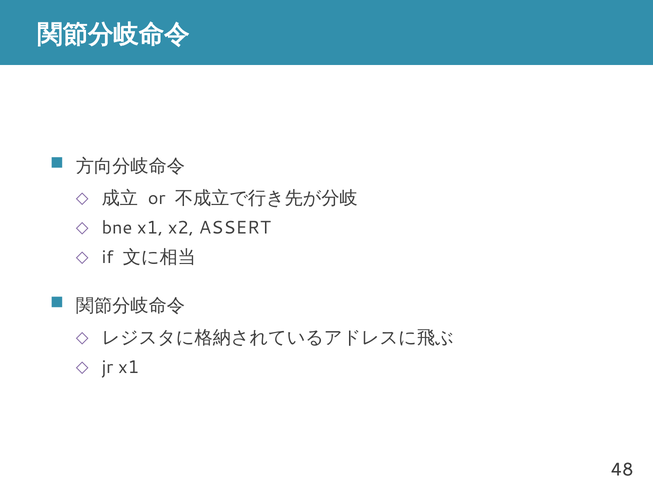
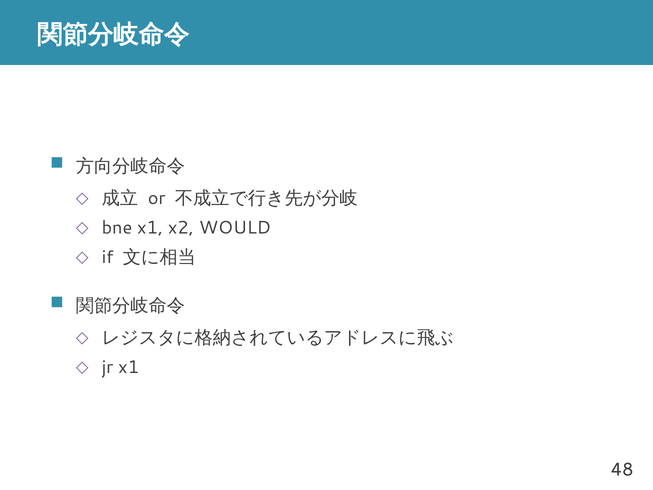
ASSERT: ASSERT -> WOULD
